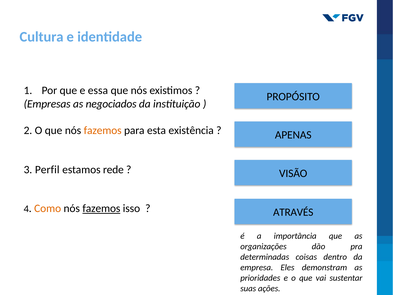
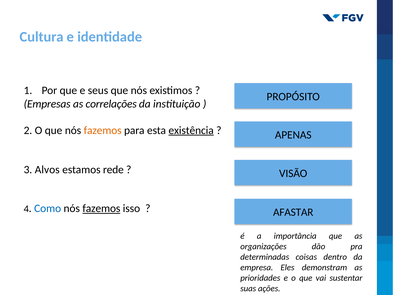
essa: essa -> seus
negociados: negociados -> correlações
existência underline: none -> present
Perfil: Perfil -> Alvos
Como colour: orange -> blue
ATRAVÉS: ATRAVÉS -> AFASTAR
